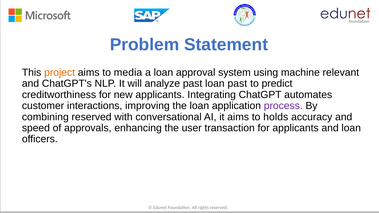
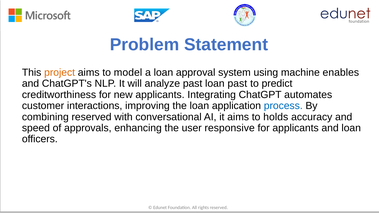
media: media -> model
relevant: relevant -> enables
process colour: purple -> blue
transaction: transaction -> responsive
